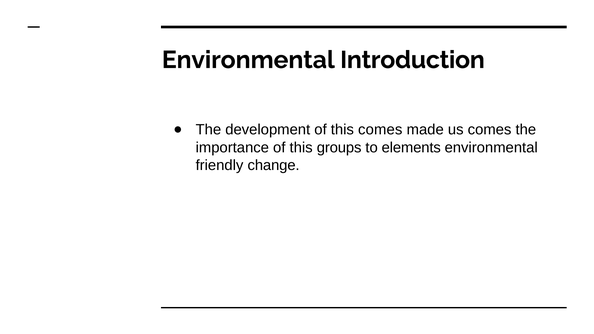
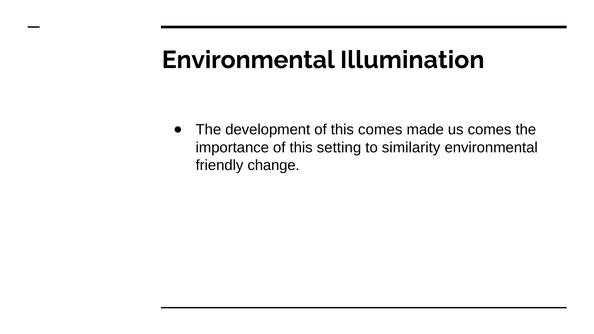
Introduction: Introduction -> Illumination
groups: groups -> setting
elements: elements -> similarity
